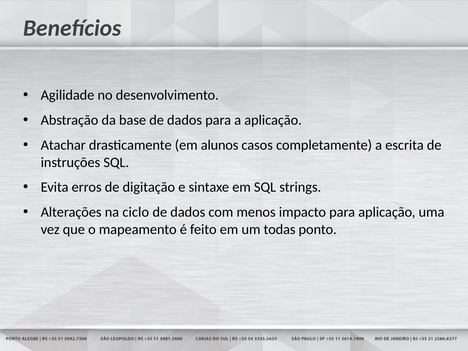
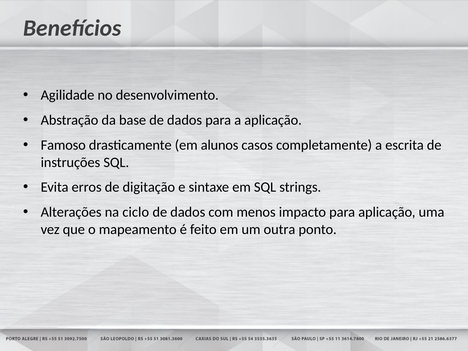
Atachar: Atachar -> Famoso
todas: todas -> outra
